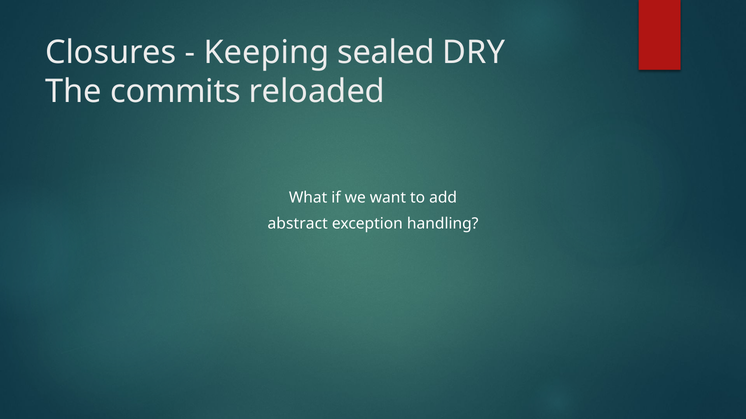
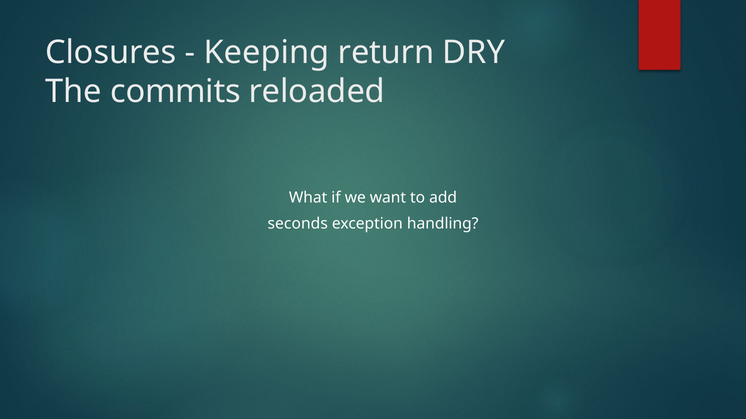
sealed: sealed -> return
abstract: abstract -> seconds
